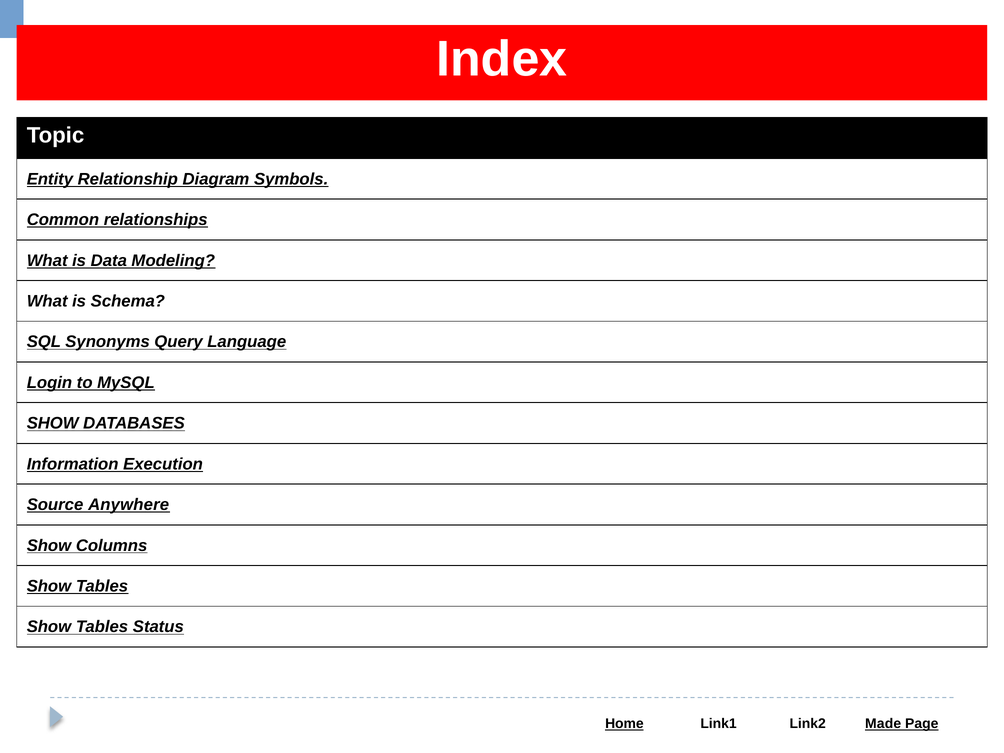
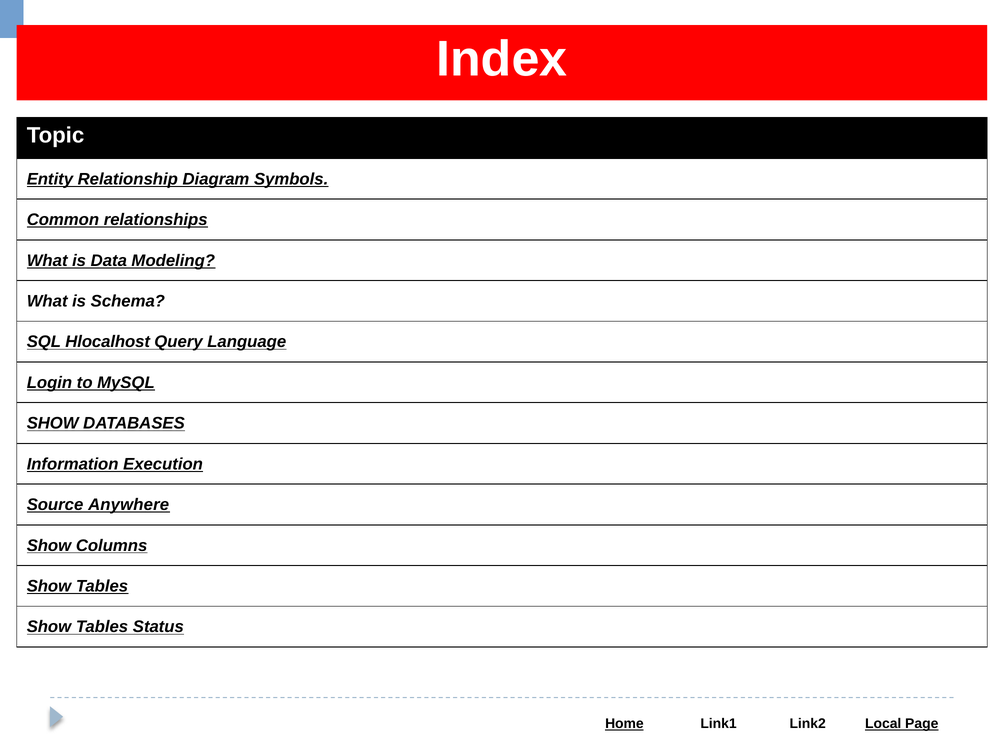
Synonyms: Synonyms -> Hlocalhost
Made: Made -> Local
